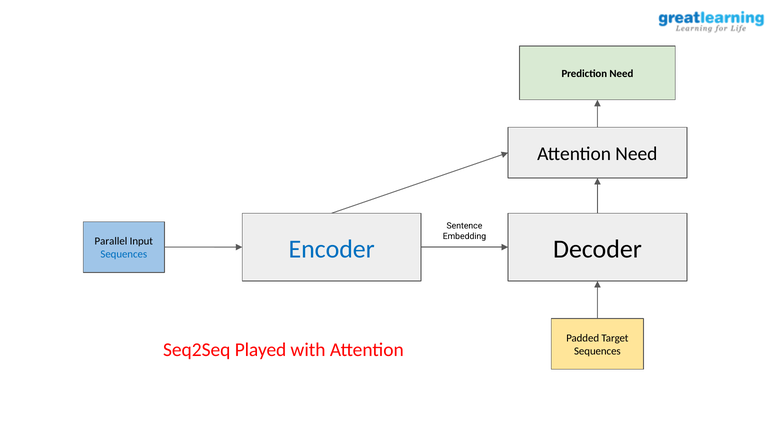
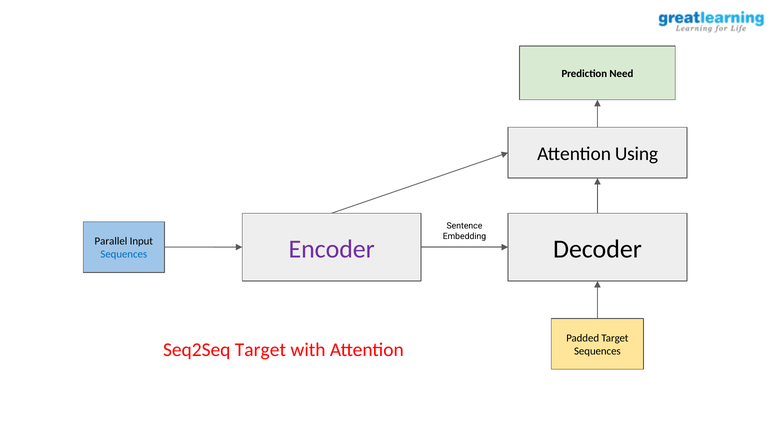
Attention Need: Need -> Using
Encoder colour: blue -> purple
Seq2Seq Played: Played -> Target
